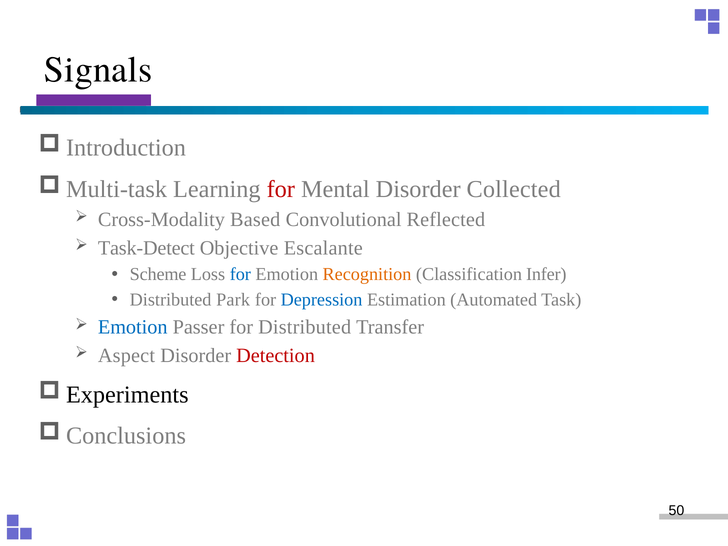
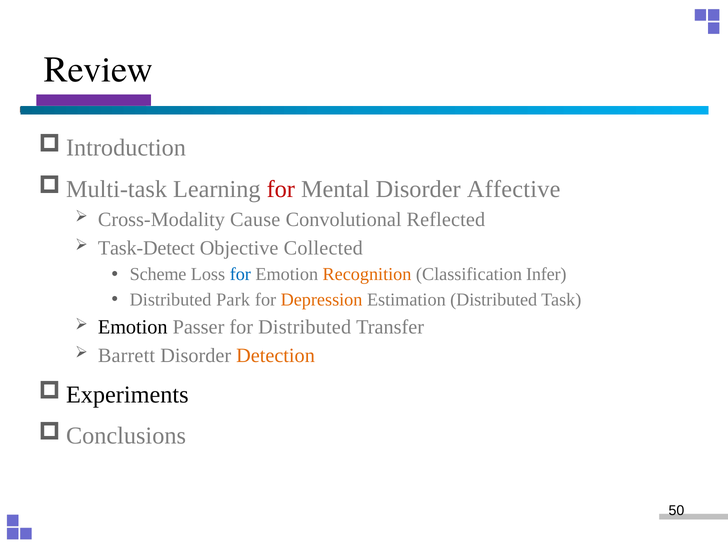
Signals: Signals -> Review
Collected: Collected -> Affective
Based: Based -> Cause
Escalante: Escalante -> Collected
Depression colour: blue -> orange
Estimation Automated: Automated -> Distributed
Emotion at (133, 327) colour: blue -> black
Aspect: Aspect -> Barrett
Detection colour: red -> orange
